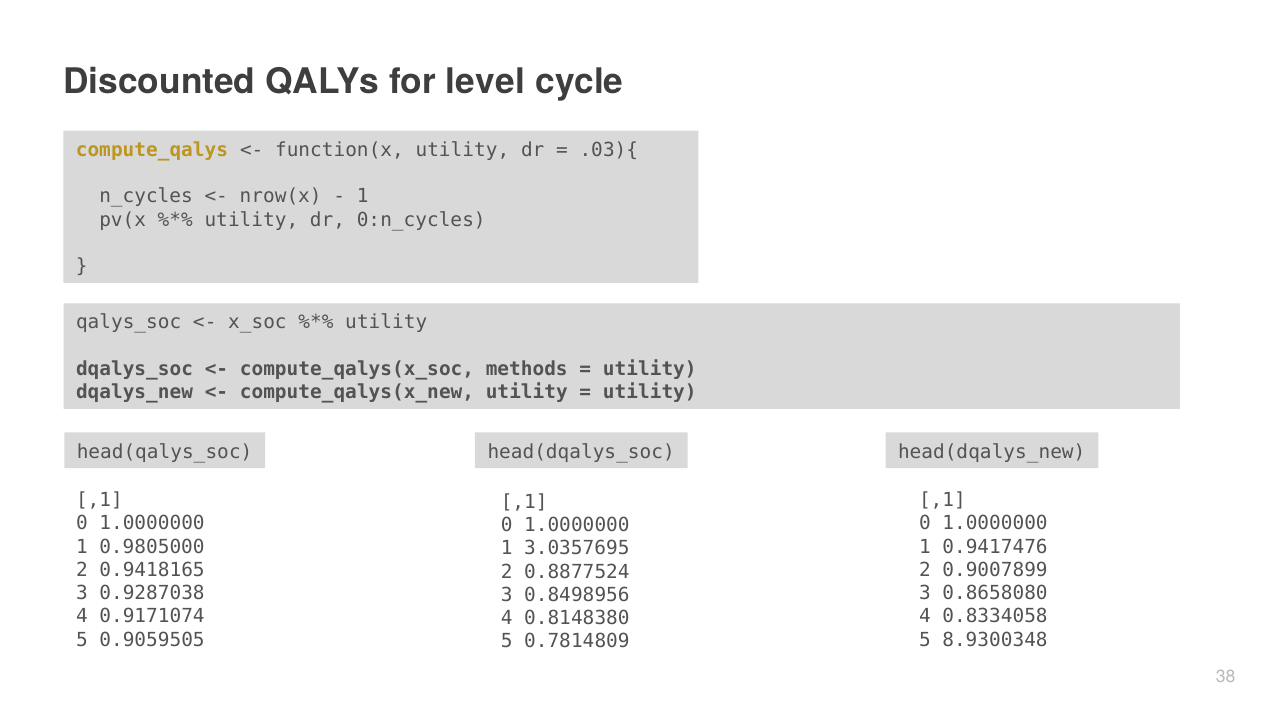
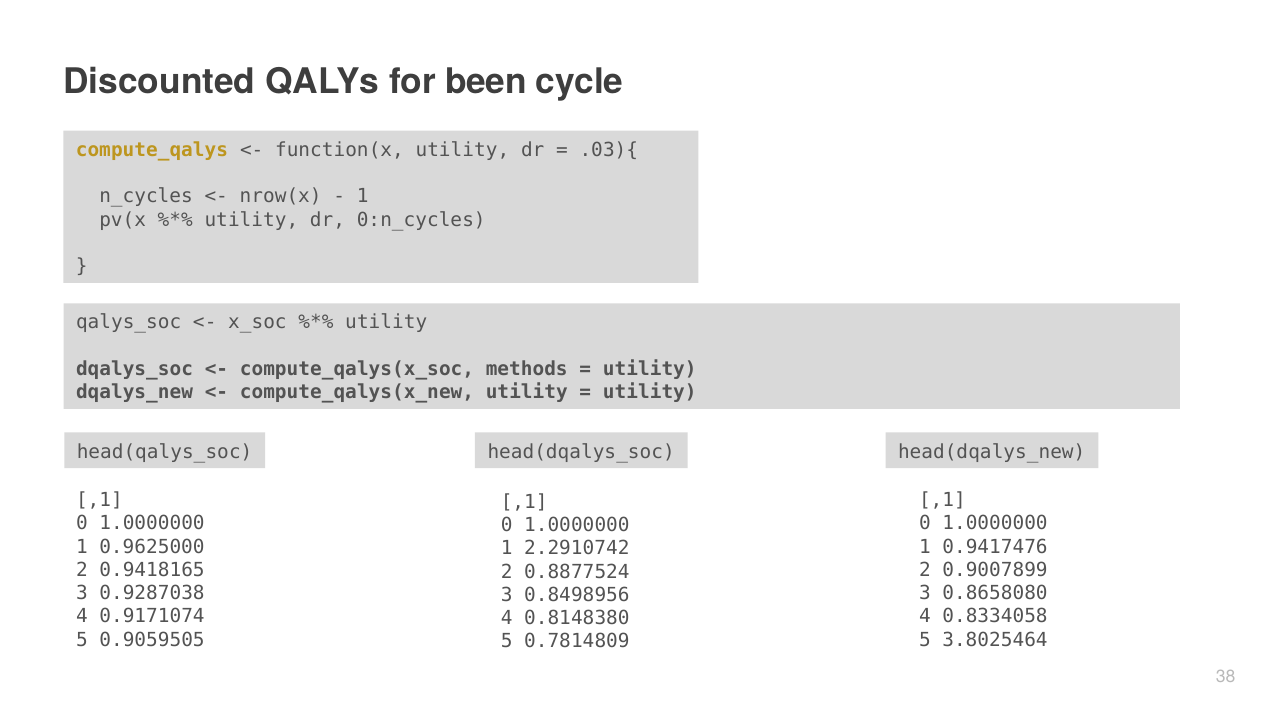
level: level -> been
0.9805000: 0.9805000 -> 0.9625000
3.0357695: 3.0357695 -> 2.2910742
8.9300348: 8.9300348 -> 3.8025464
